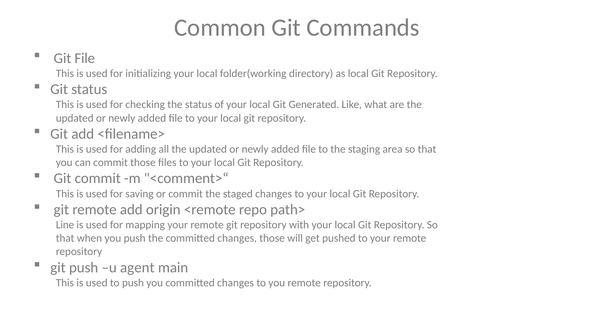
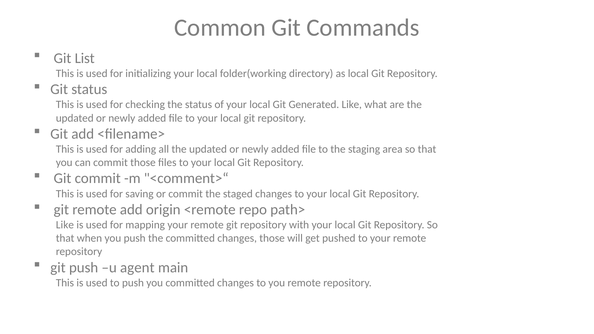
Git File: File -> List
Line at (65, 225): Line -> Like
